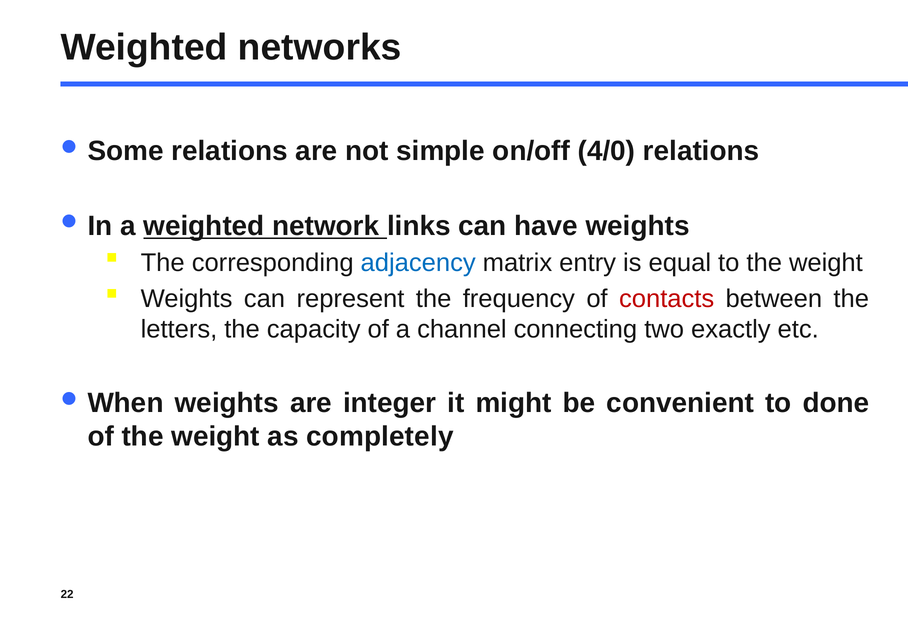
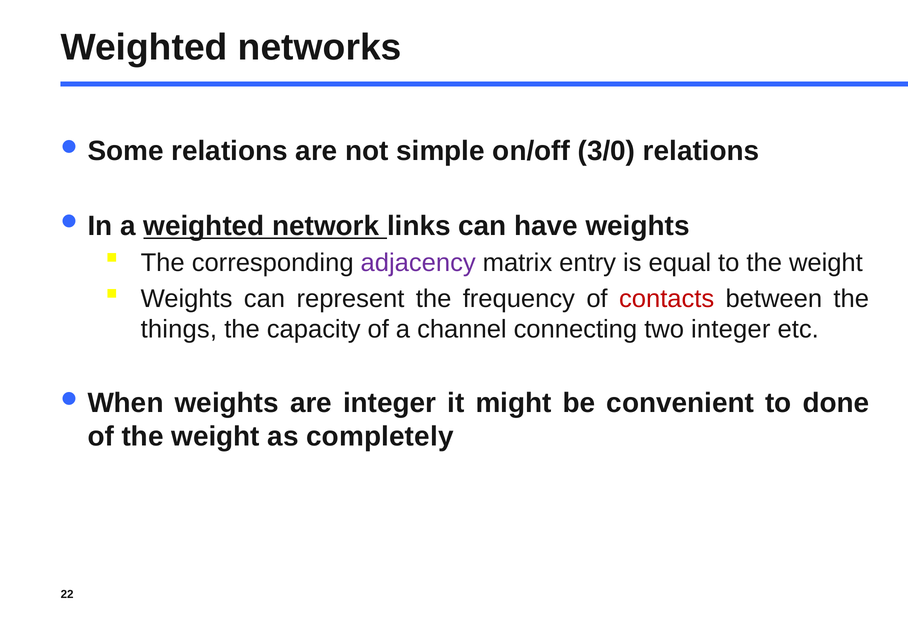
4/0: 4/0 -> 3/0
adjacency colour: blue -> purple
letters: letters -> things
two exactly: exactly -> integer
